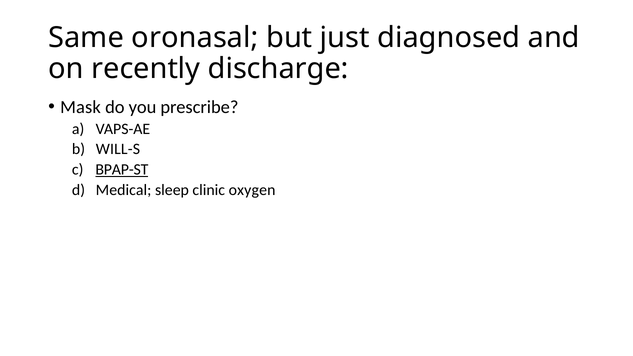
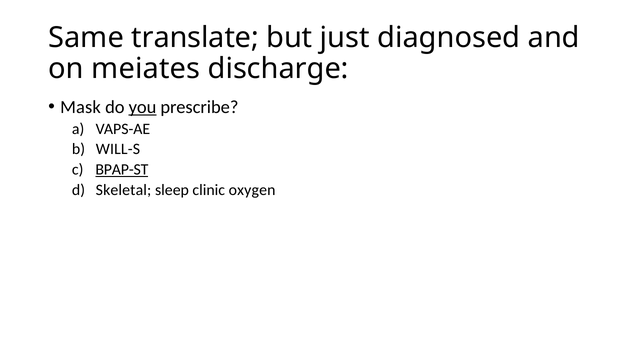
oronasal: oronasal -> translate
recently: recently -> meiates
you underline: none -> present
Medical: Medical -> Skeletal
